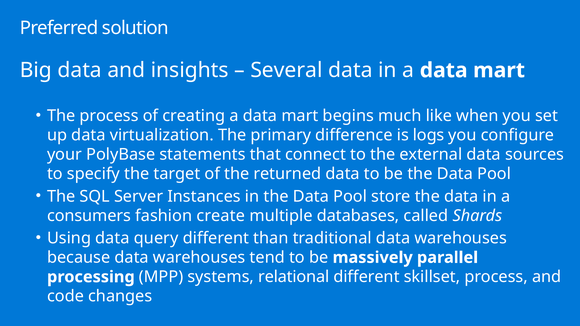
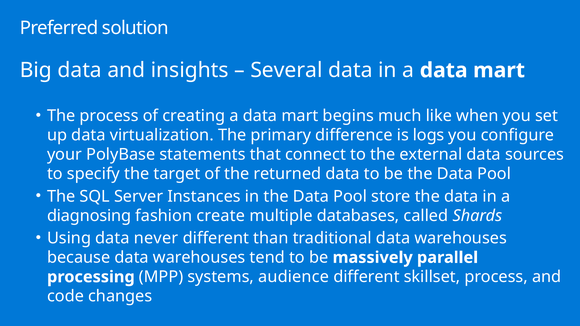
consumers: consumers -> diagnosing
query: query -> never
relational: relational -> audience
